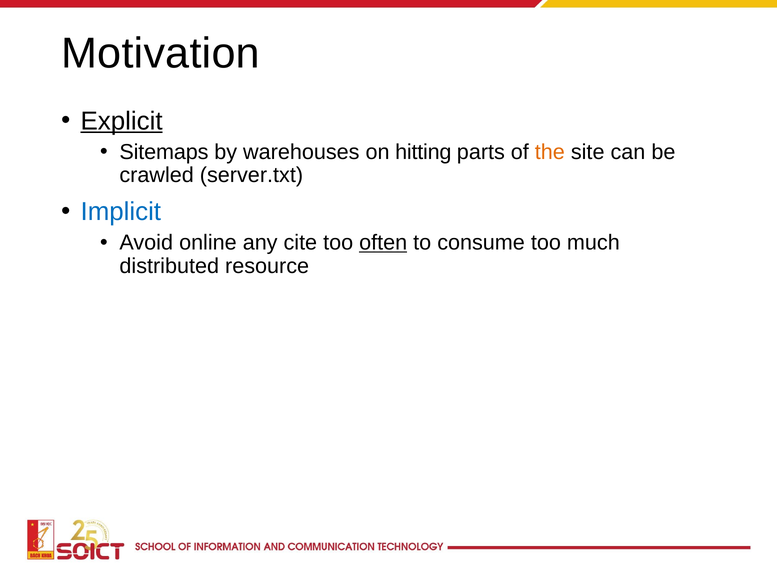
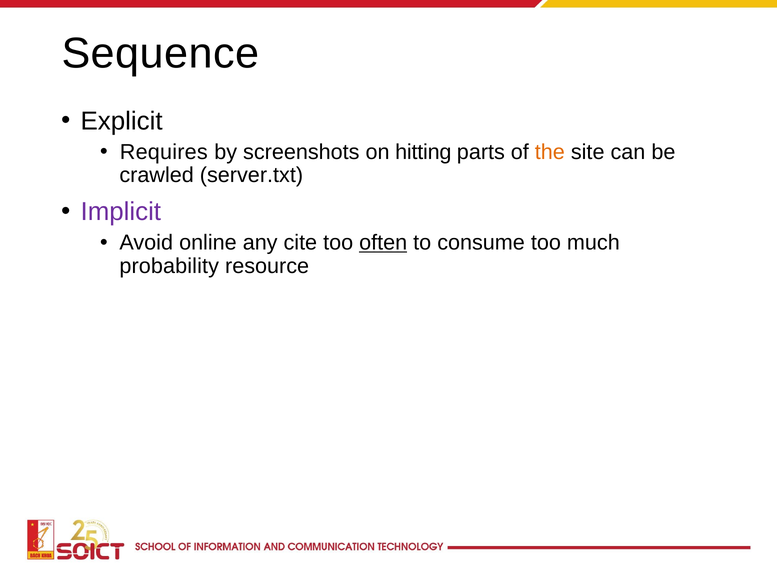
Motivation: Motivation -> Sequence
Explicit underline: present -> none
Sitemaps: Sitemaps -> Requires
warehouses: warehouses -> screenshots
Implicit colour: blue -> purple
distributed: distributed -> probability
